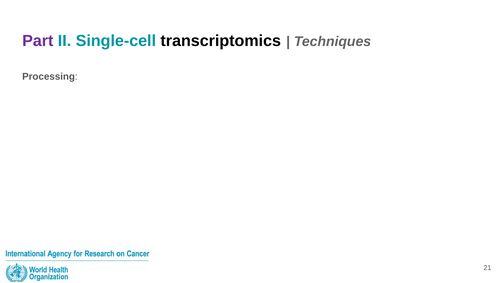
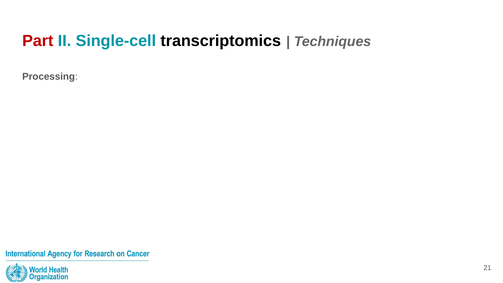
Part colour: purple -> red
